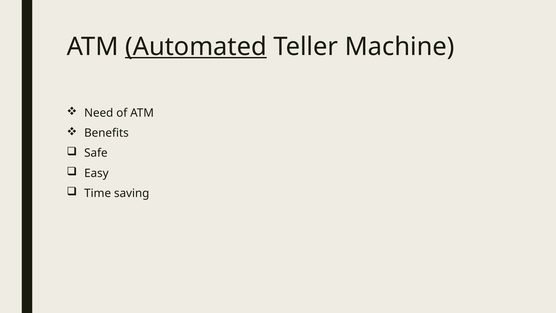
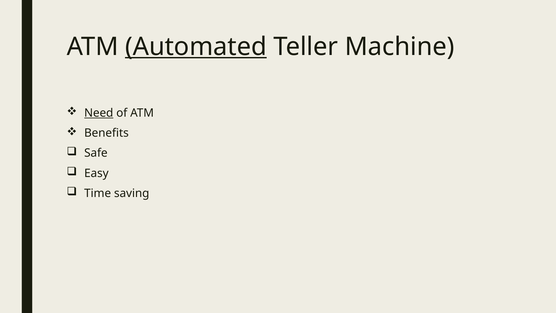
Need underline: none -> present
